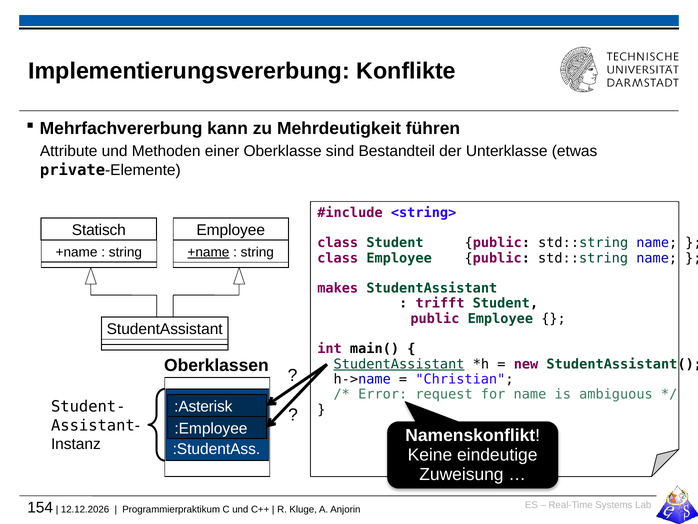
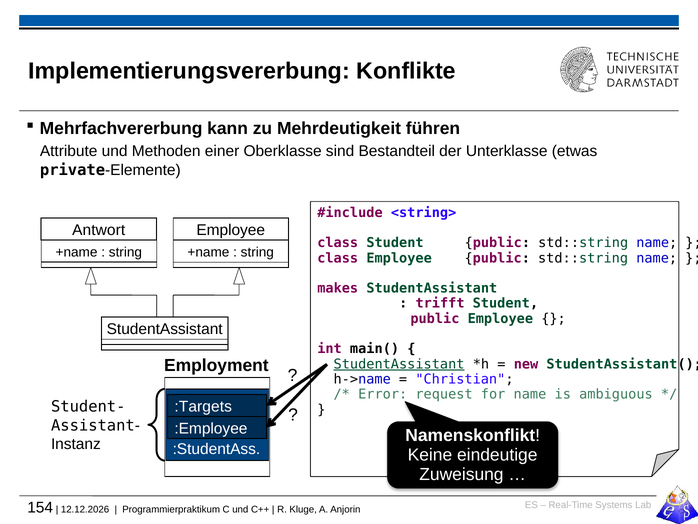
Statisch: Statisch -> Antwort
+name at (208, 252) underline: present -> none
Oberklassen: Oberklassen -> Employment
:Asterisk: :Asterisk -> :Targets
